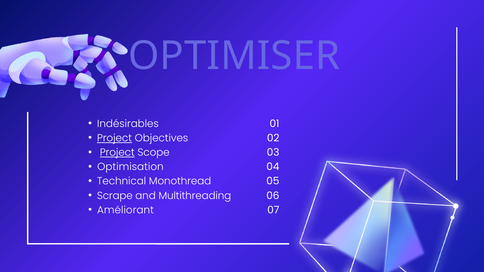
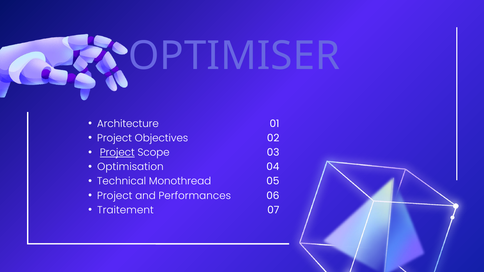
Indésirables: Indésirables -> Architecture
Project at (114, 138) underline: present -> none
Scrape at (115, 196): Scrape -> Project
Multithreading: Multithreading -> Performances
Améliorant: Améliorant -> Traitement
